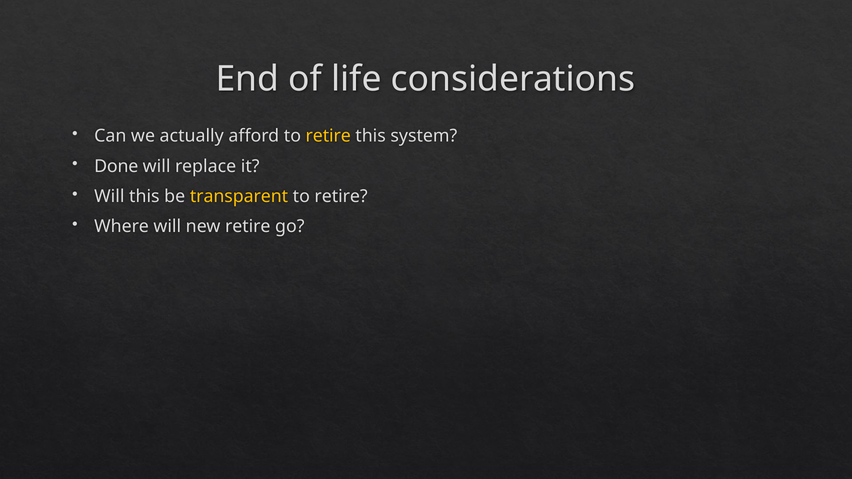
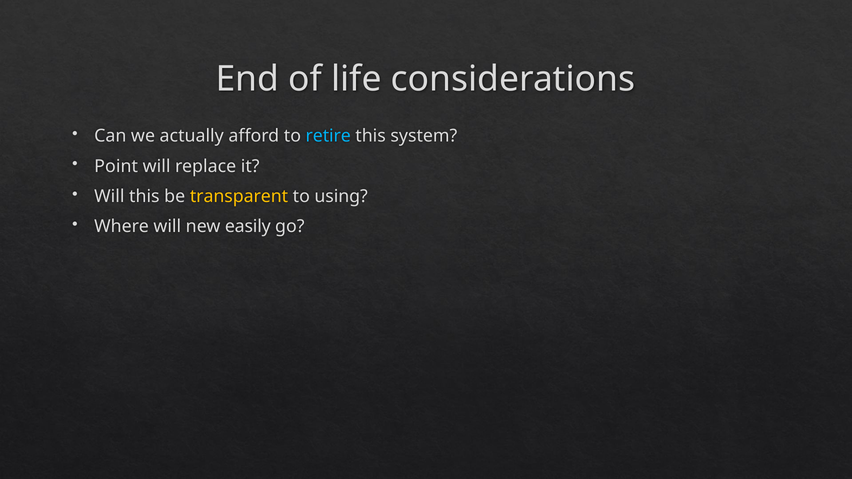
retire at (328, 136) colour: yellow -> light blue
Done: Done -> Point
retire at (341, 197): retire -> using
new retire: retire -> easily
